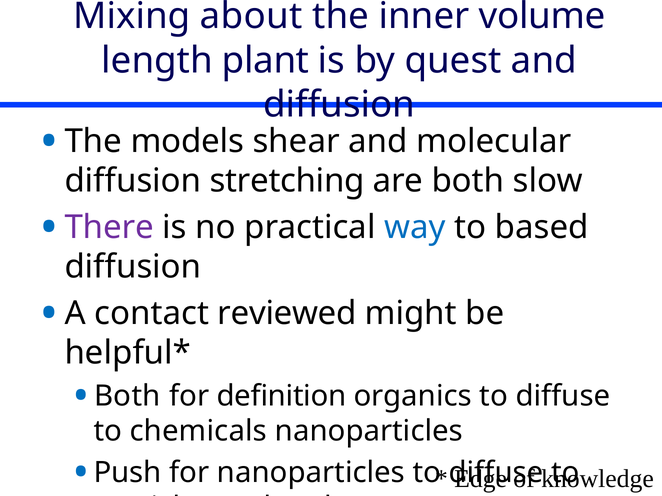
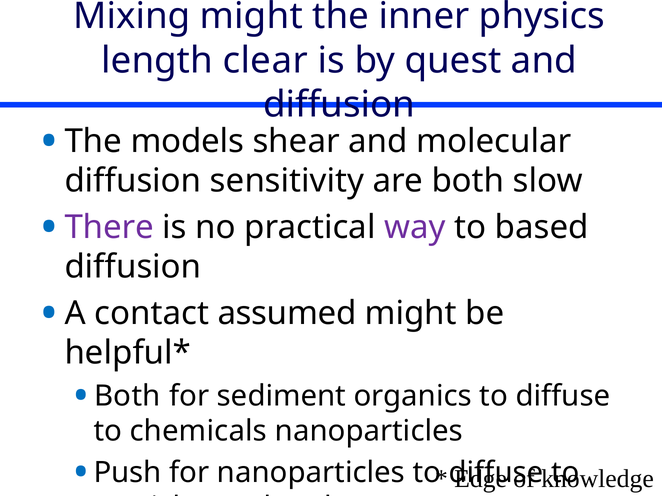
Mixing about: about -> might
volume: volume -> physics
plant: plant -> clear
stretching: stretching -> sensitivity
way colour: blue -> purple
reviewed: reviewed -> assumed
definition: definition -> sediment
